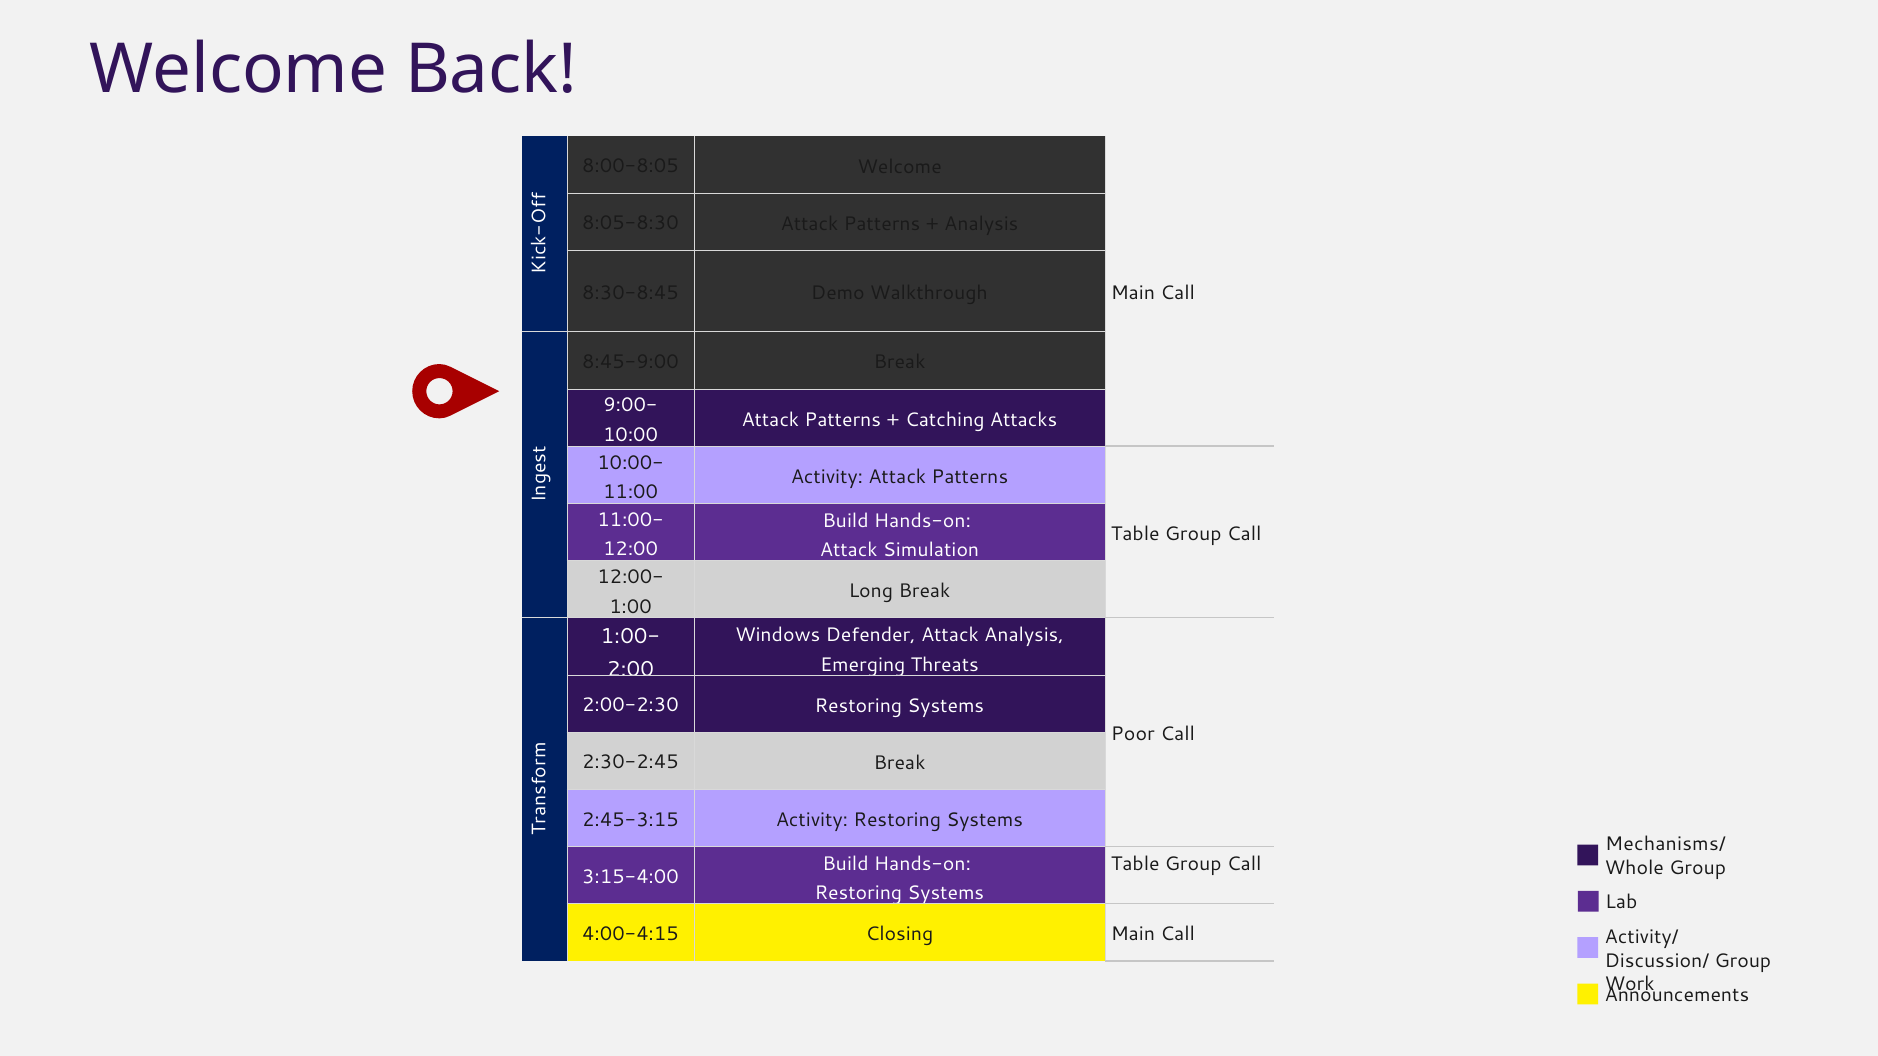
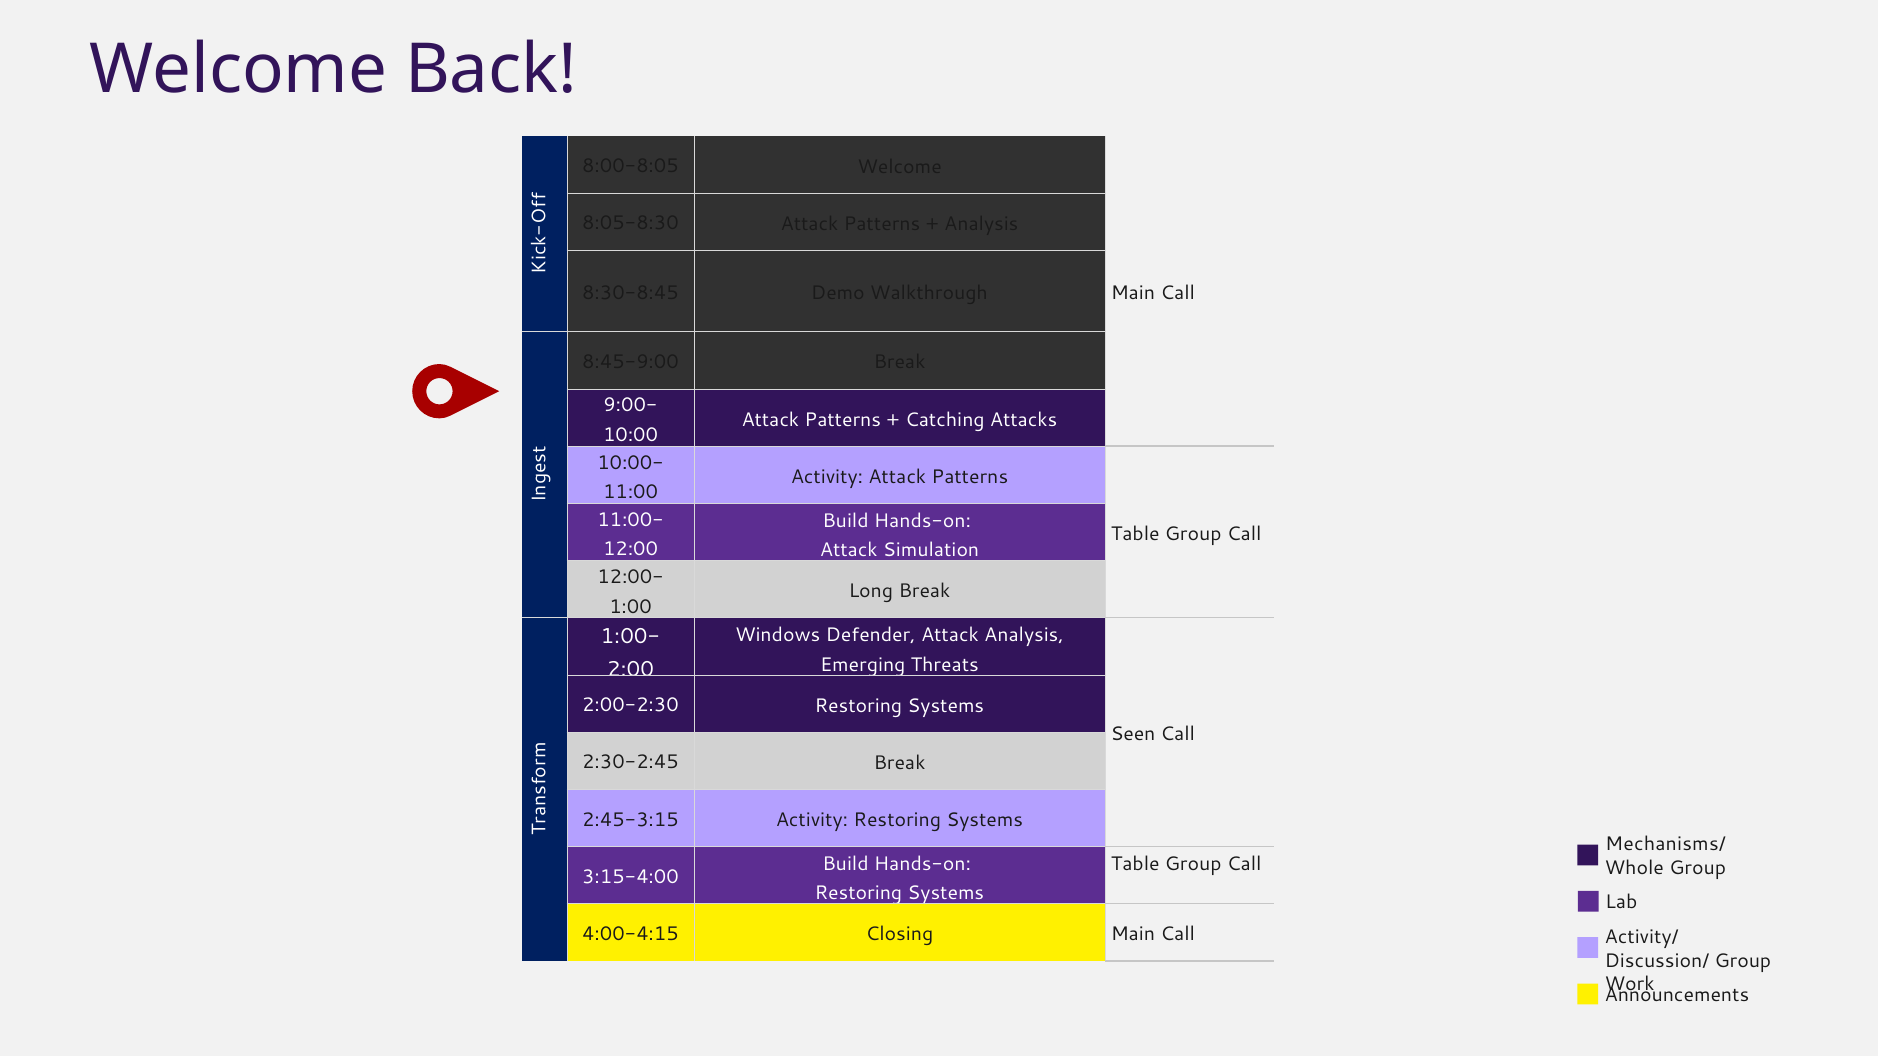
Poor: Poor -> Seen
